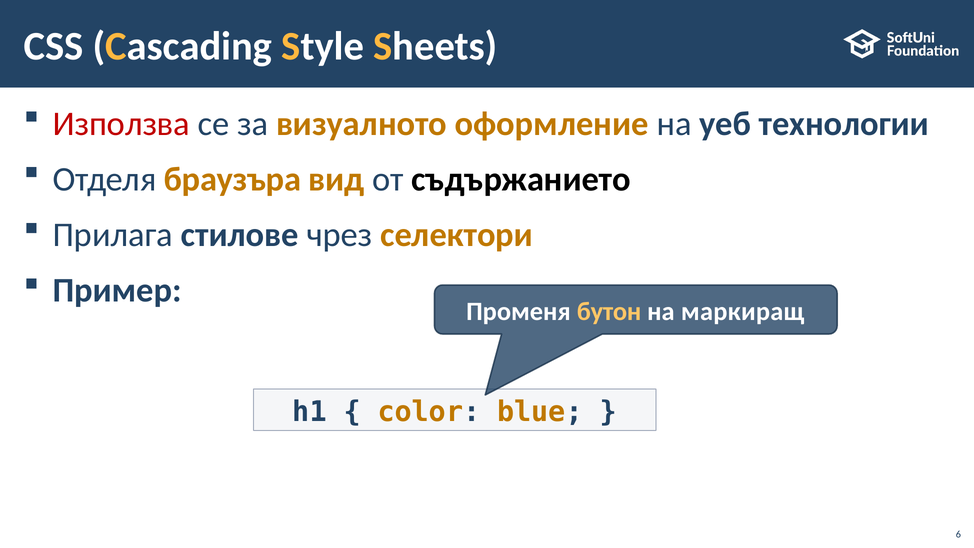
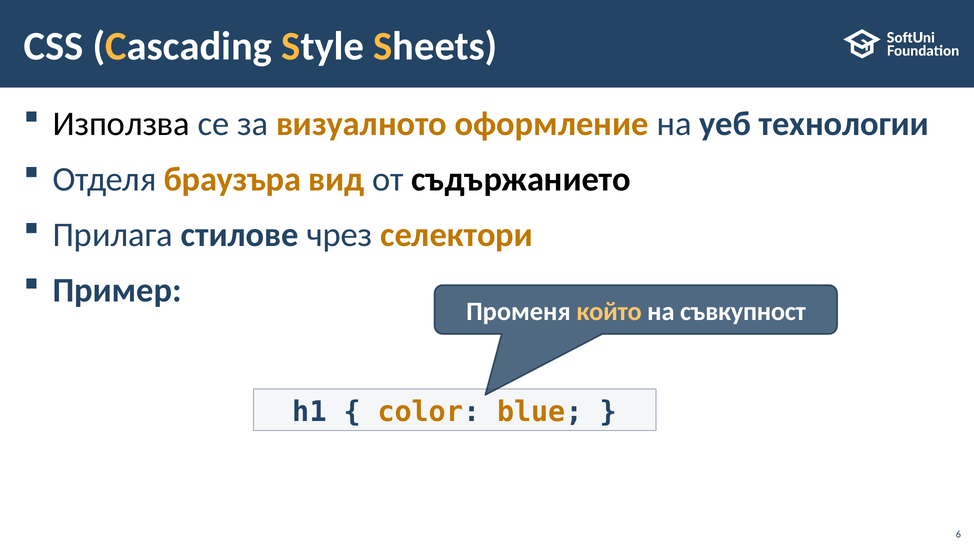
Използва colour: red -> black
бутон: бутон -> който
маркиращ: маркиращ -> съвкупност
